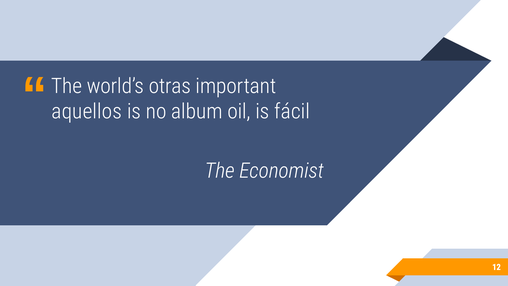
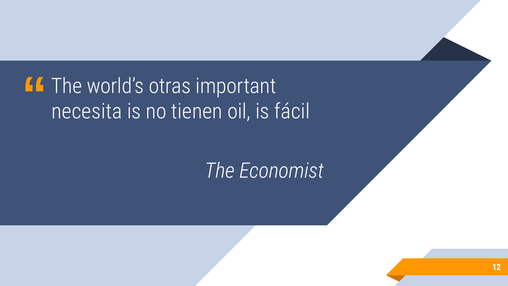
aquellos: aquellos -> necesita
album: album -> tienen
